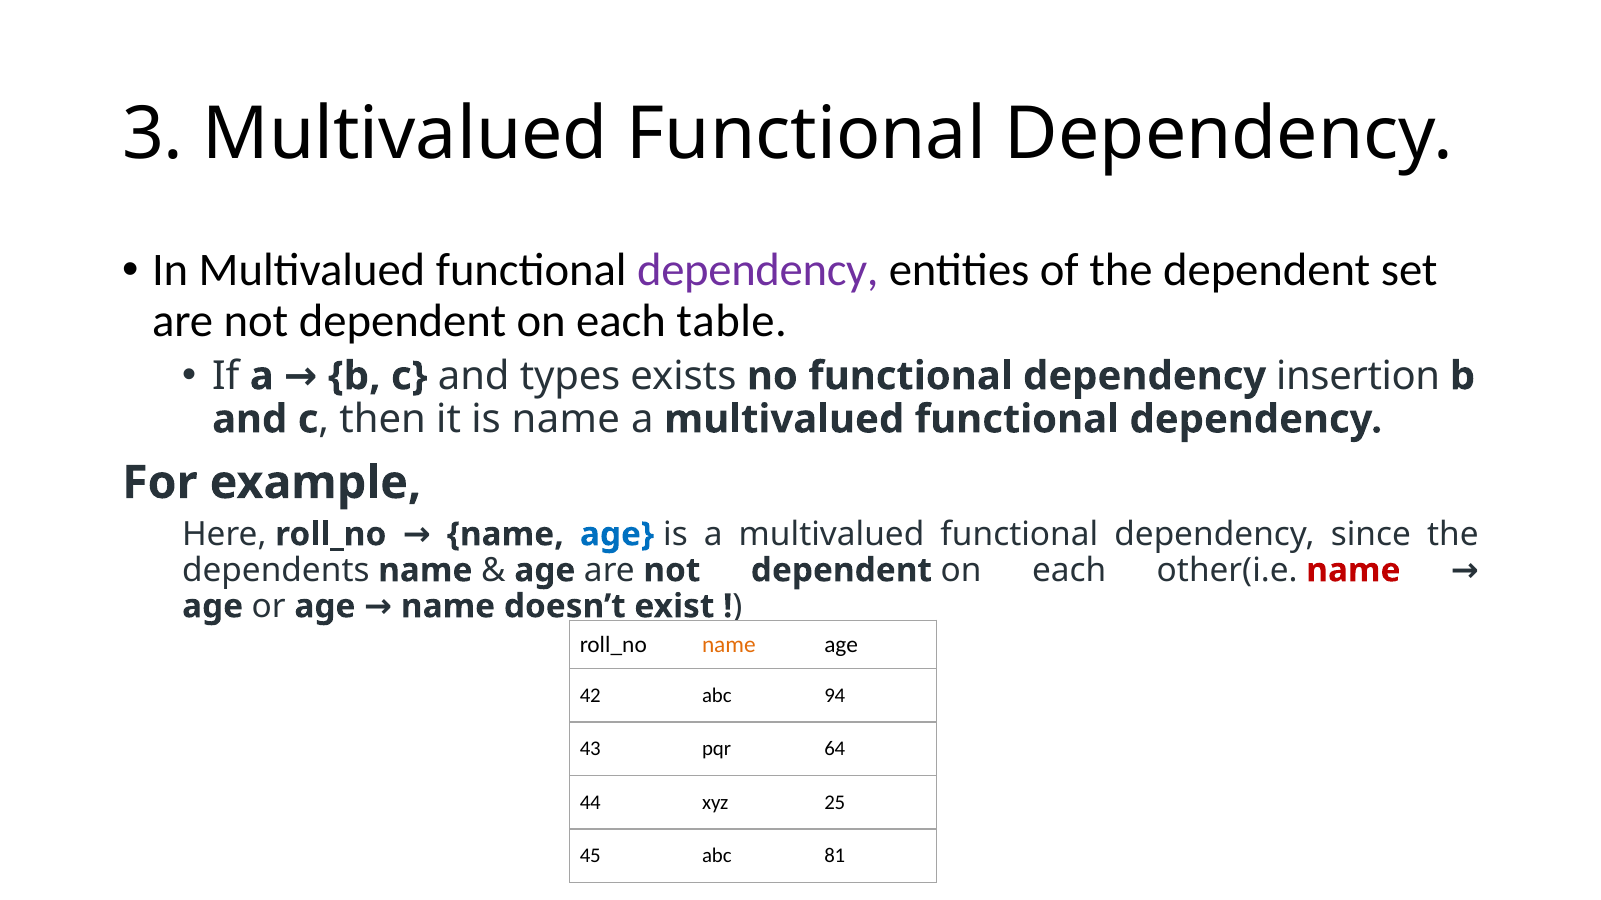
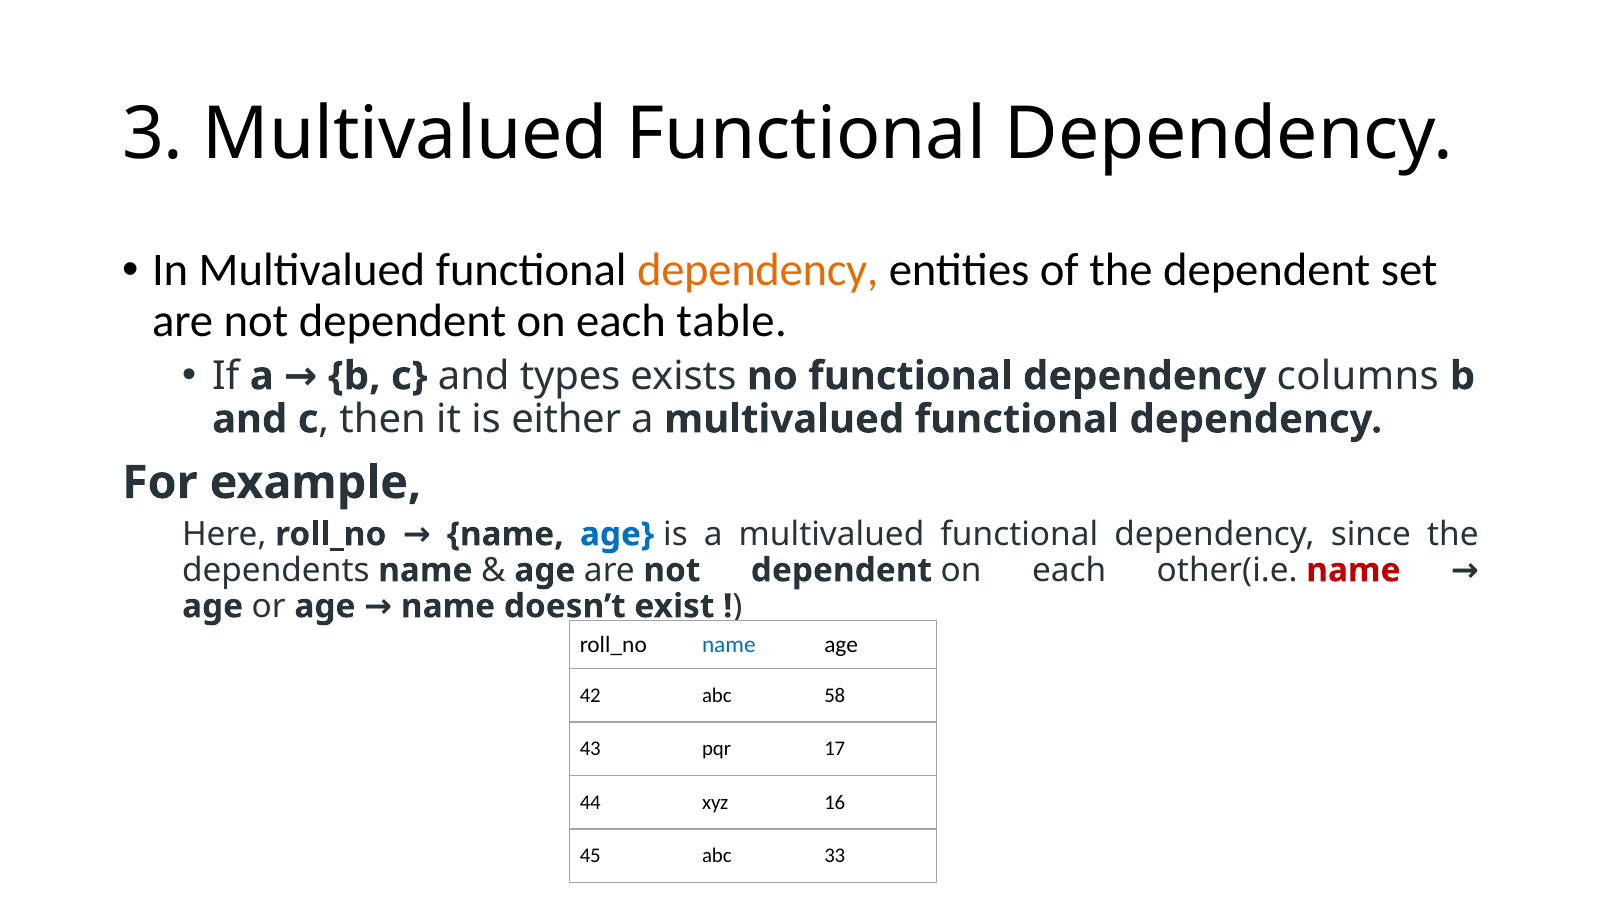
dependency at (758, 271) colour: purple -> orange
insertion: insertion -> columns
is name: name -> either
name at (729, 645) colour: orange -> blue
94: 94 -> 58
64: 64 -> 17
25: 25 -> 16
81: 81 -> 33
